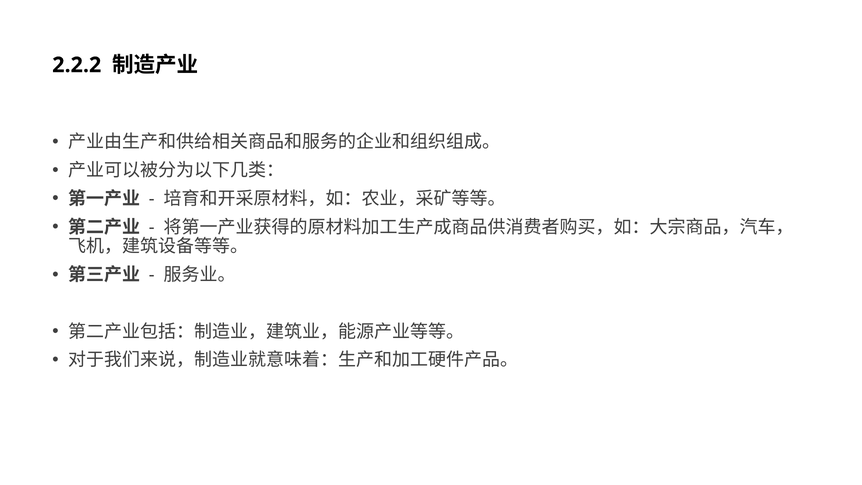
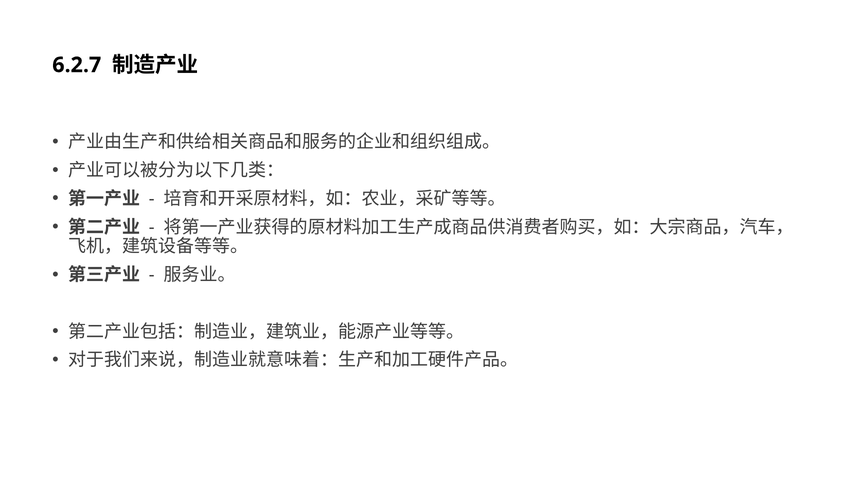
2.2.2: 2.2.2 -> 6.2.7
